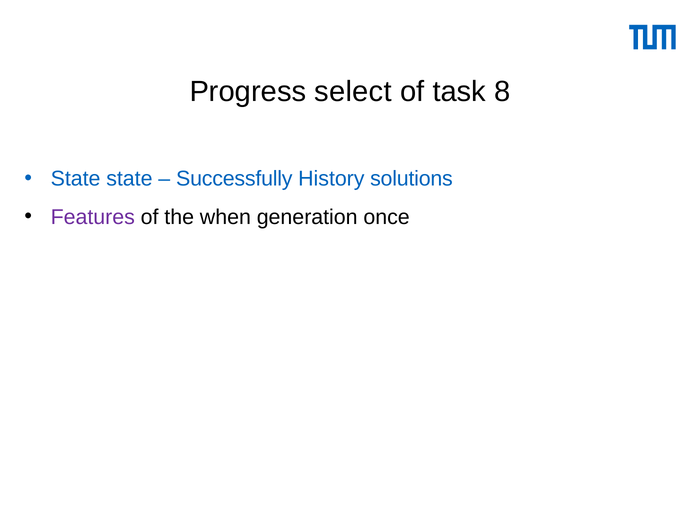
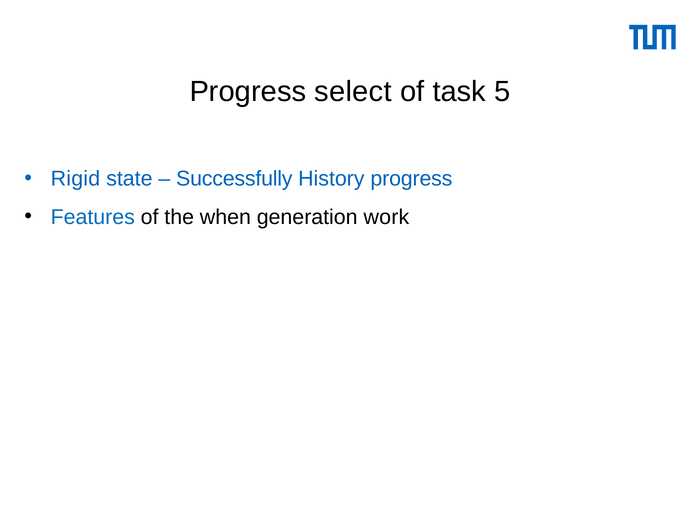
8: 8 -> 5
State at (76, 179): State -> Rigid
History solutions: solutions -> progress
Features colour: purple -> blue
once: once -> work
